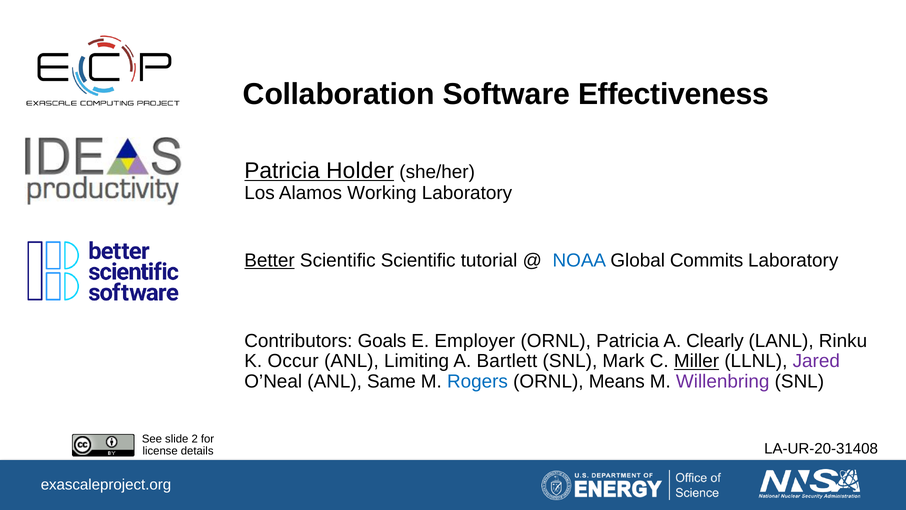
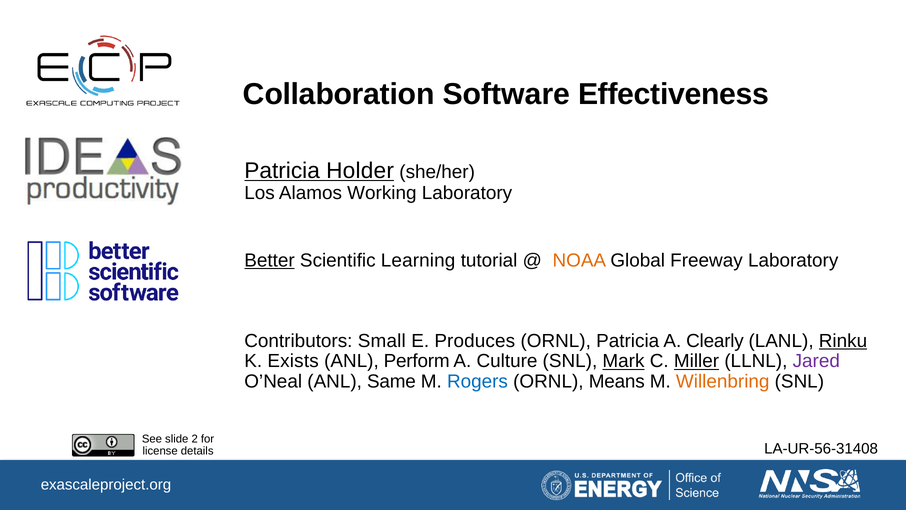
Scientific Scientific: Scientific -> Learning
NOAA colour: blue -> orange
Commits: Commits -> Freeway
Goals: Goals -> Small
Employer: Employer -> Produces
Rinku underline: none -> present
Occur: Occur -> Exists
Limiting: Limiting -> Perform
Bartlett: Bartlett -> Culture
Mark underline: none -> present
Willenbring colour: purple -> orange
LA-UR-20-31408: LA-UR-20-31408 -> LA-UR-56-31408
